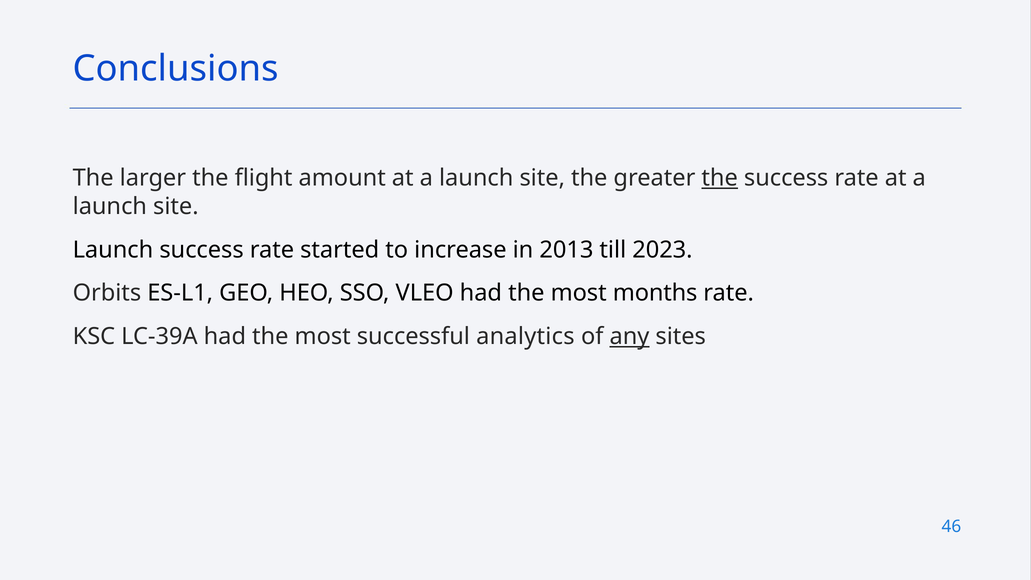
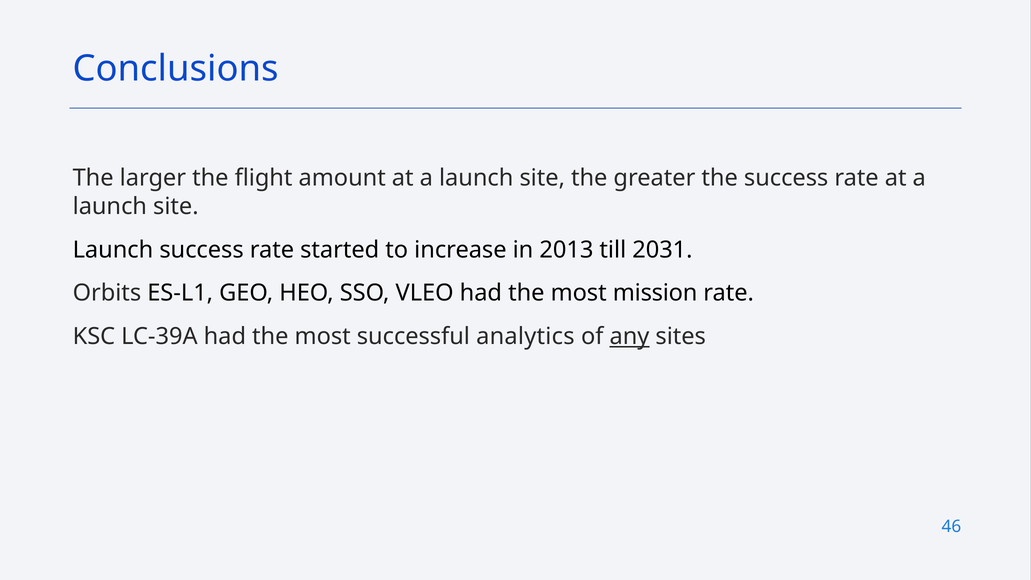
the at (720, 178) underline: present -> none
2023: 2023 -> 2031
months: months -> mission
